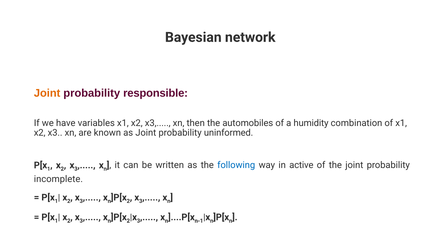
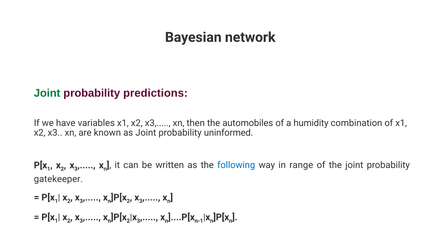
Joint at (47, 93) colour: orange -> green
responsible: responsible -> predictions
active: active -> range
incomplete: incomplete -> gatekeeper
